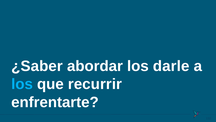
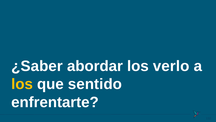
darle: darle -> verlo
los at (22, 84) colour: light blue -> yellow
recurrir: recurrir -> sentido
